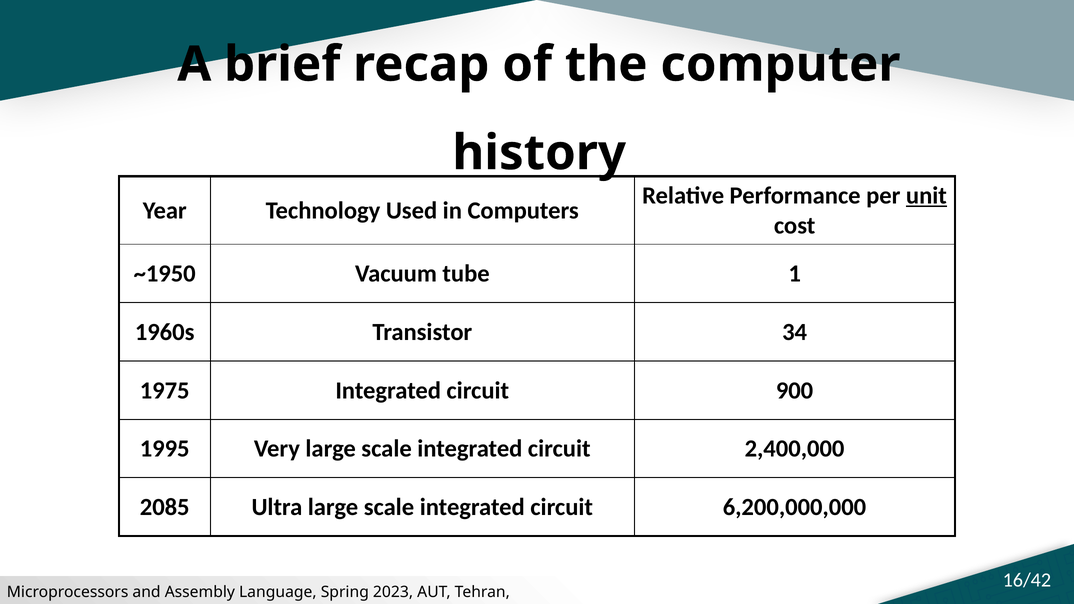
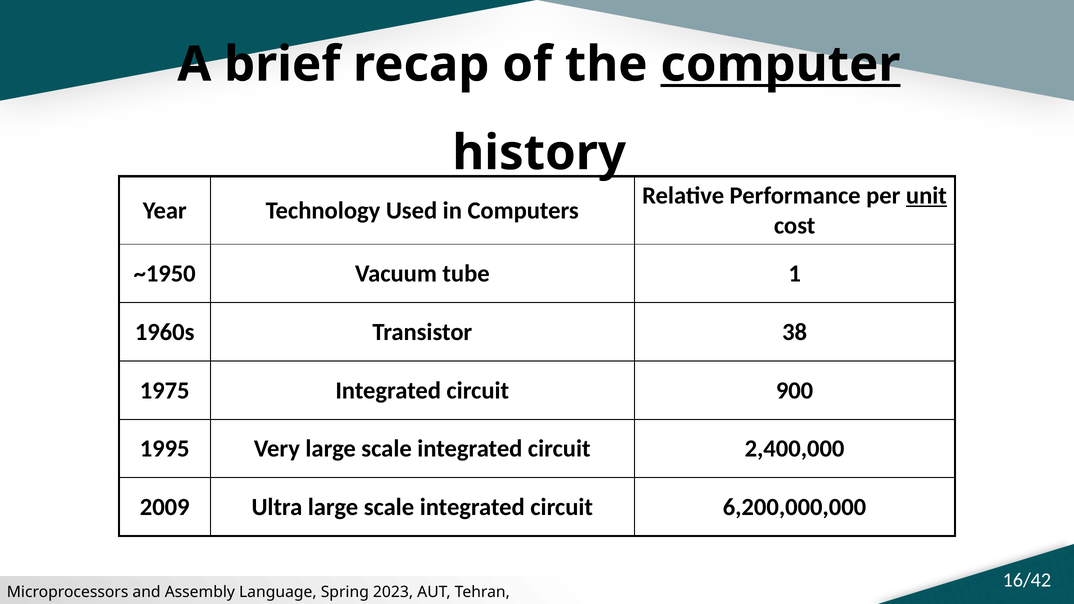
computer underline: none -> present
34: 34 -> 38
2085: 2085 -> 2009
